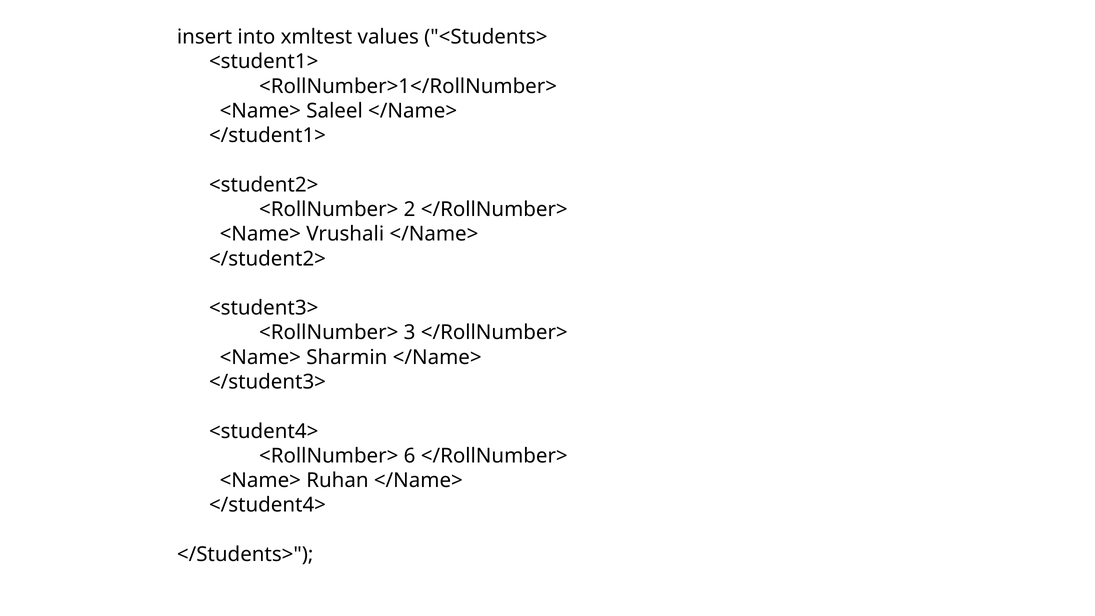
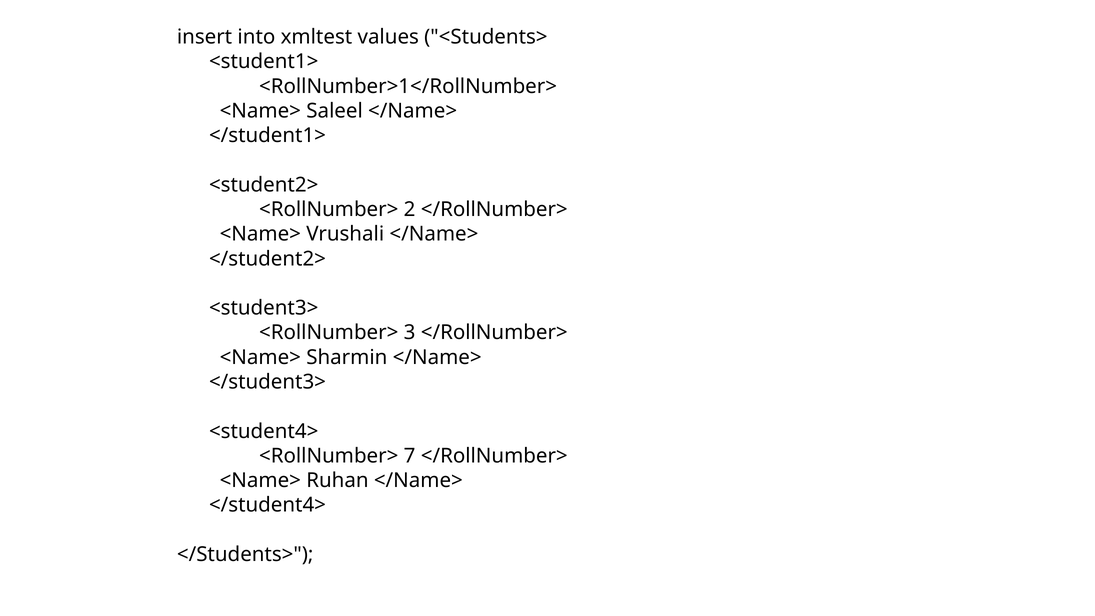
6: 6 -> 7
